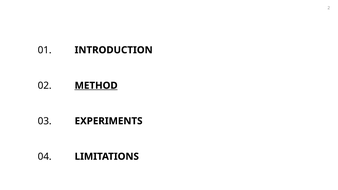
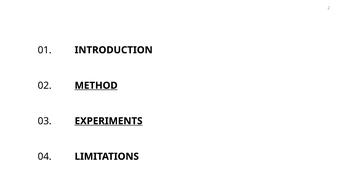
EXPERIMENTS underline: none -> present
